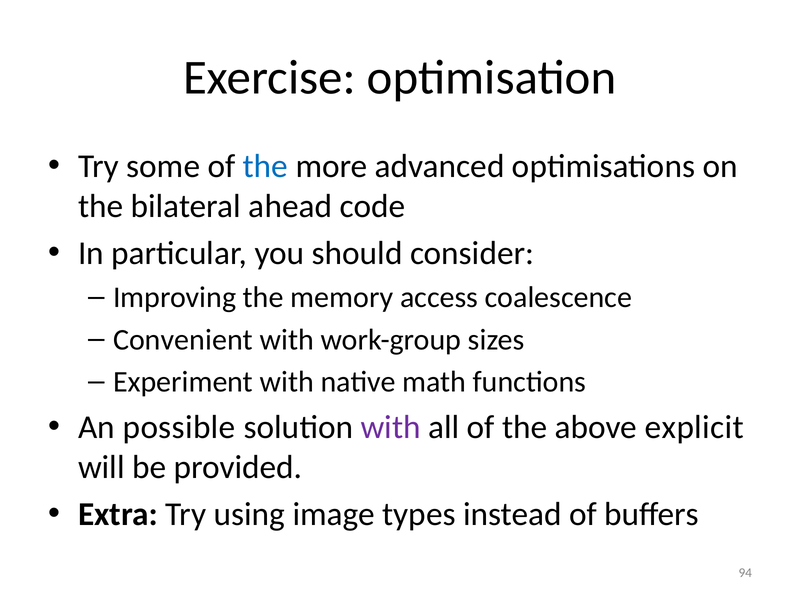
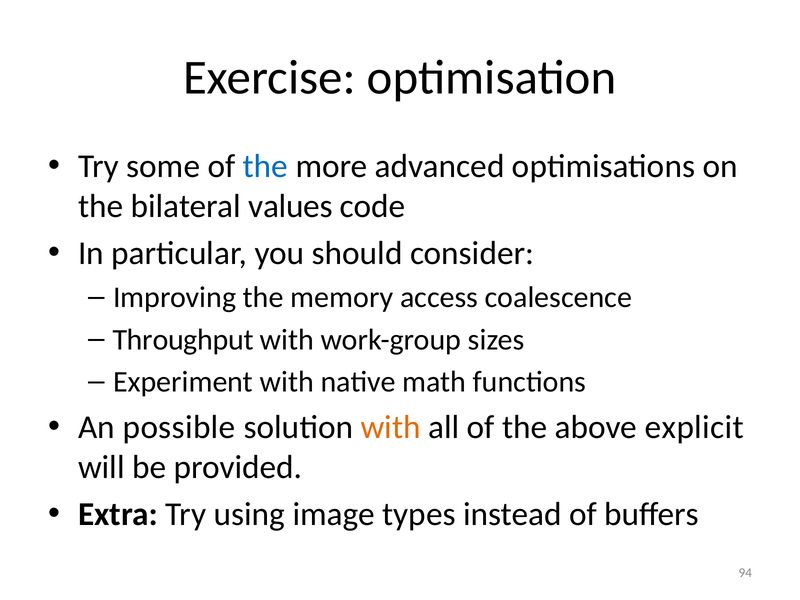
ahead: ahead -> values
Convenient: Convenient -> Throughput
with at (391, 427) colour: purple -> orange
